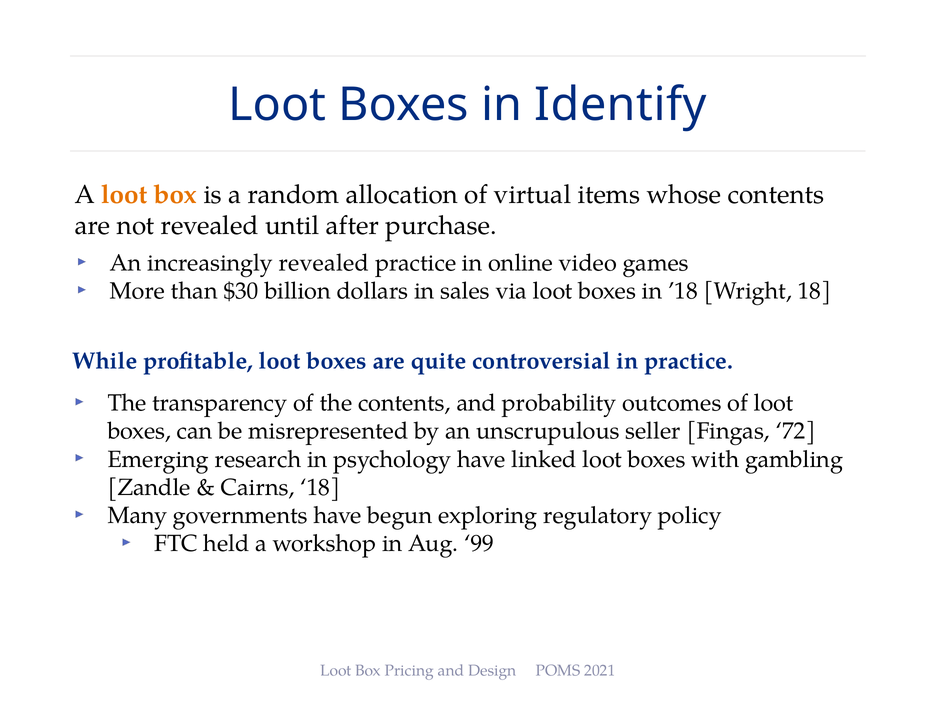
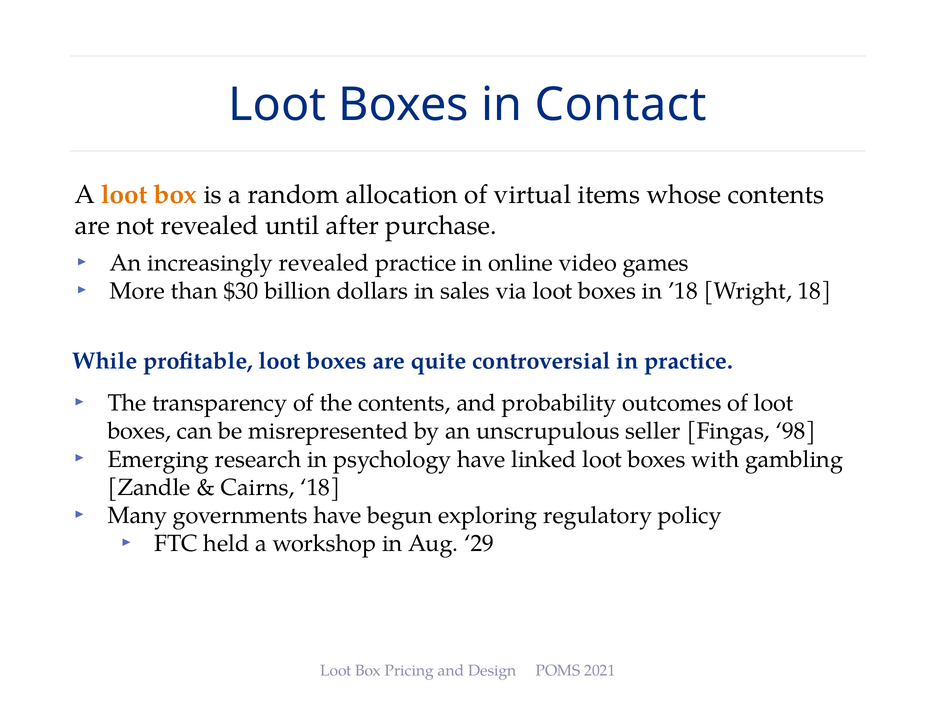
Identify: Identify -> Contact
72: 72 -> 98
99: 99 -> 29
